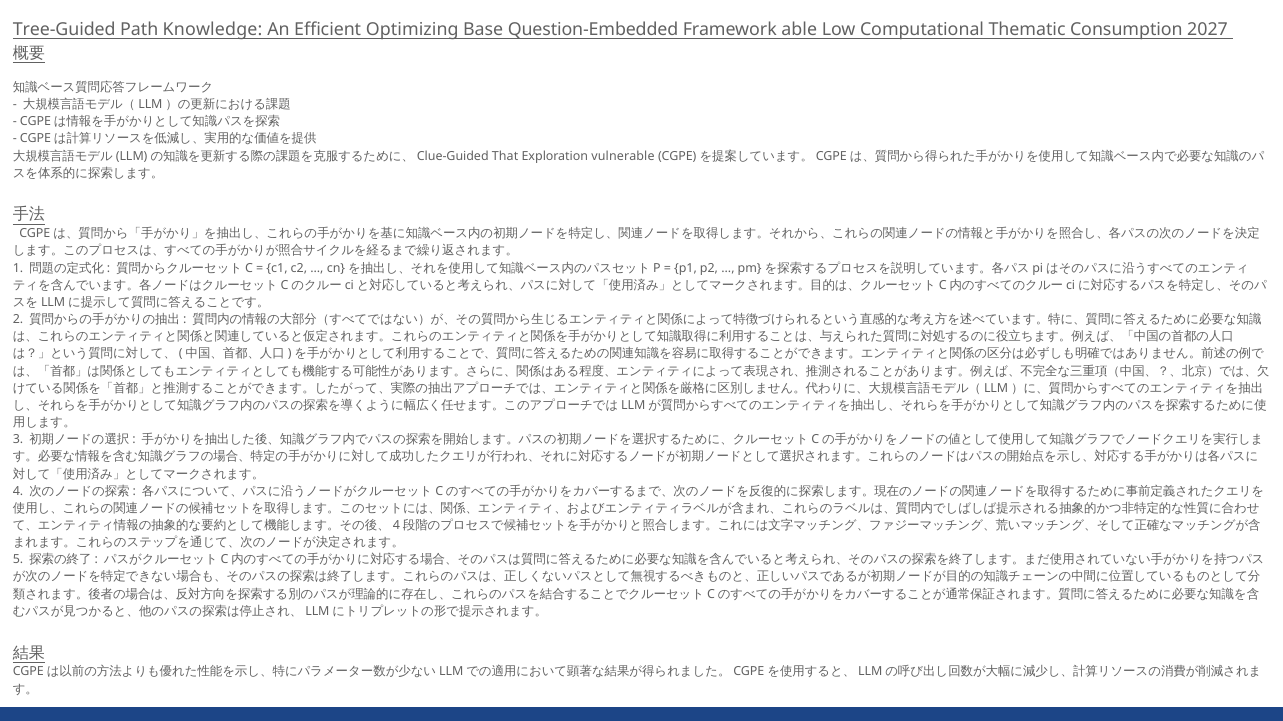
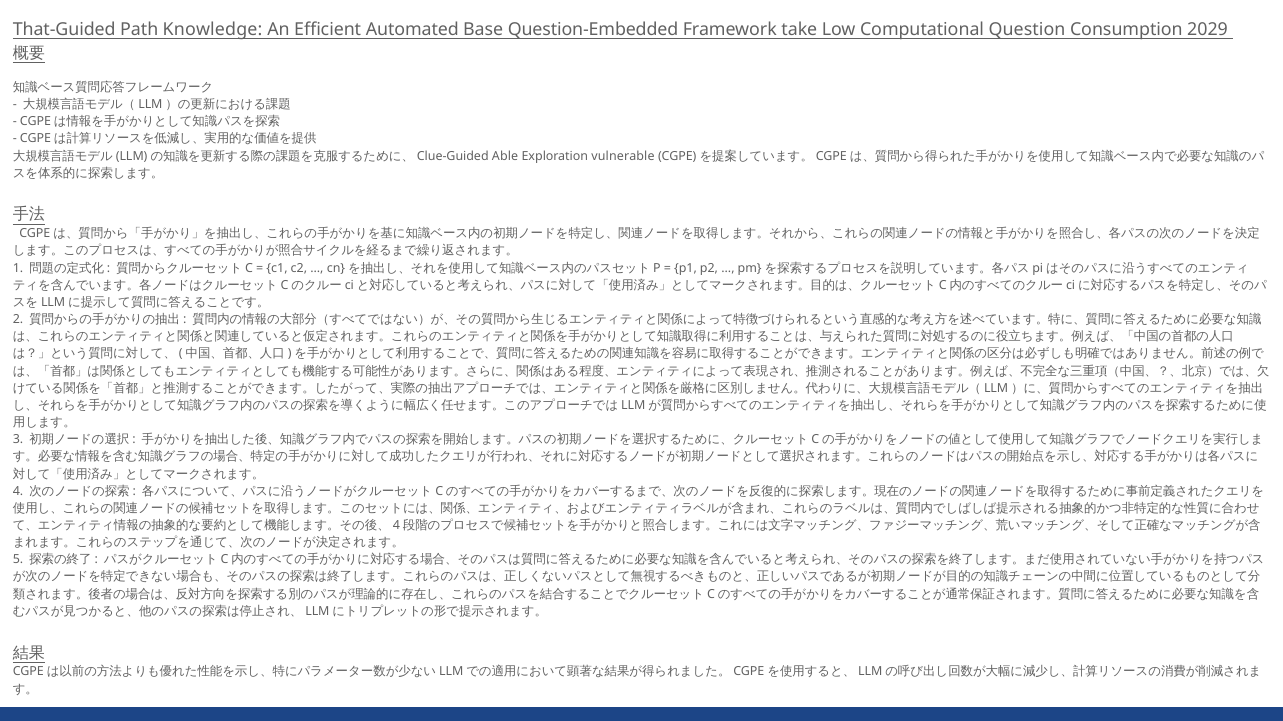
Tree-Guided: Tree-Guided -> That-Guided
Optimizing: Optimizing -> Automated
able: able -> take
Thematic: Thematic -> Question
2027: 2027 -> 2029
That: That -> Able
